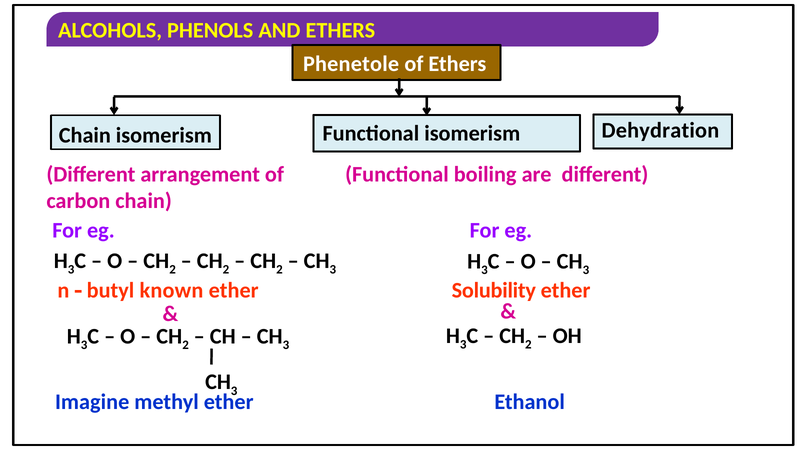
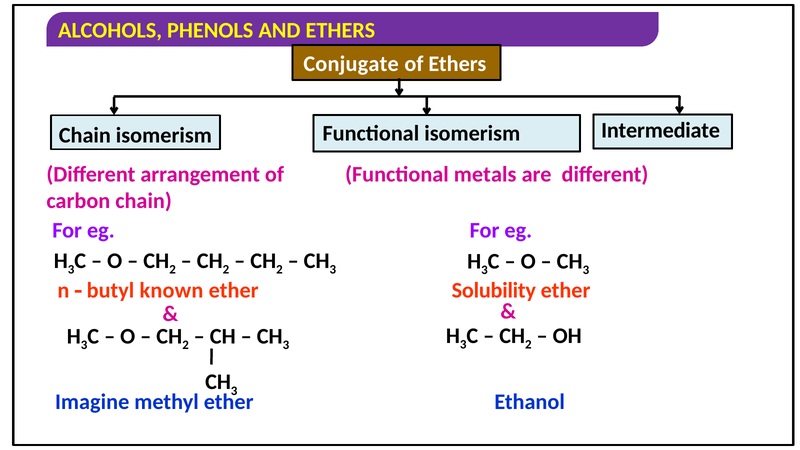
Phenetole: Phenetole -> Conjugate
Dehydration: Dehydration -> Intermediate
boiling: boiling -> metals
